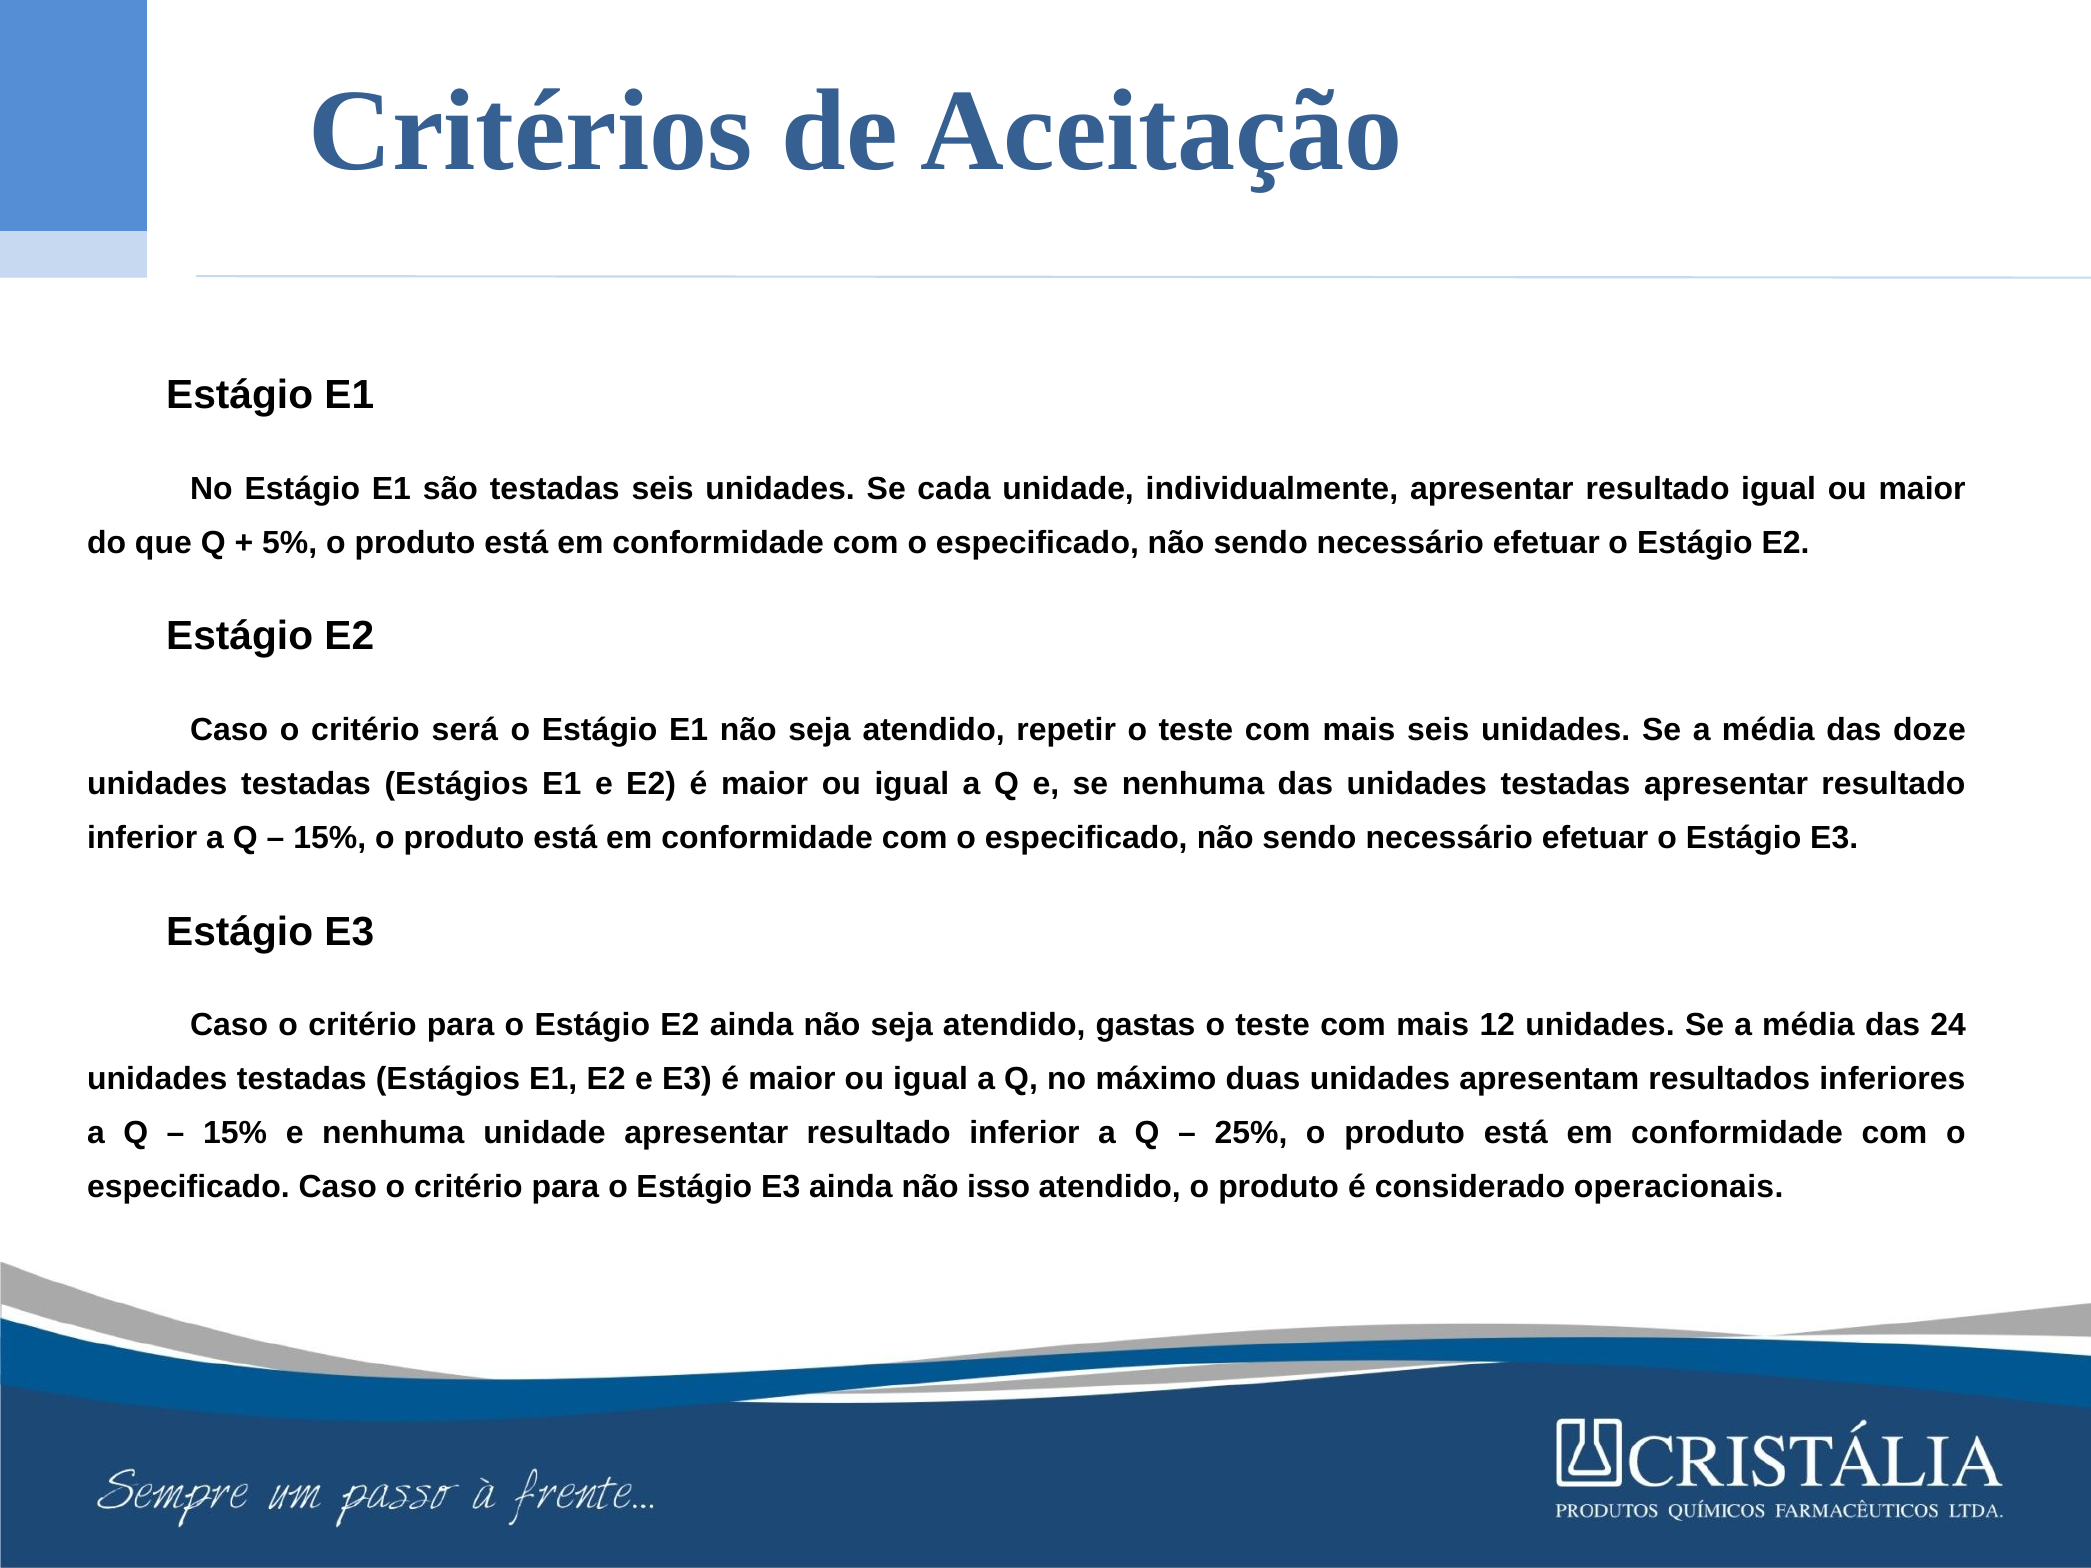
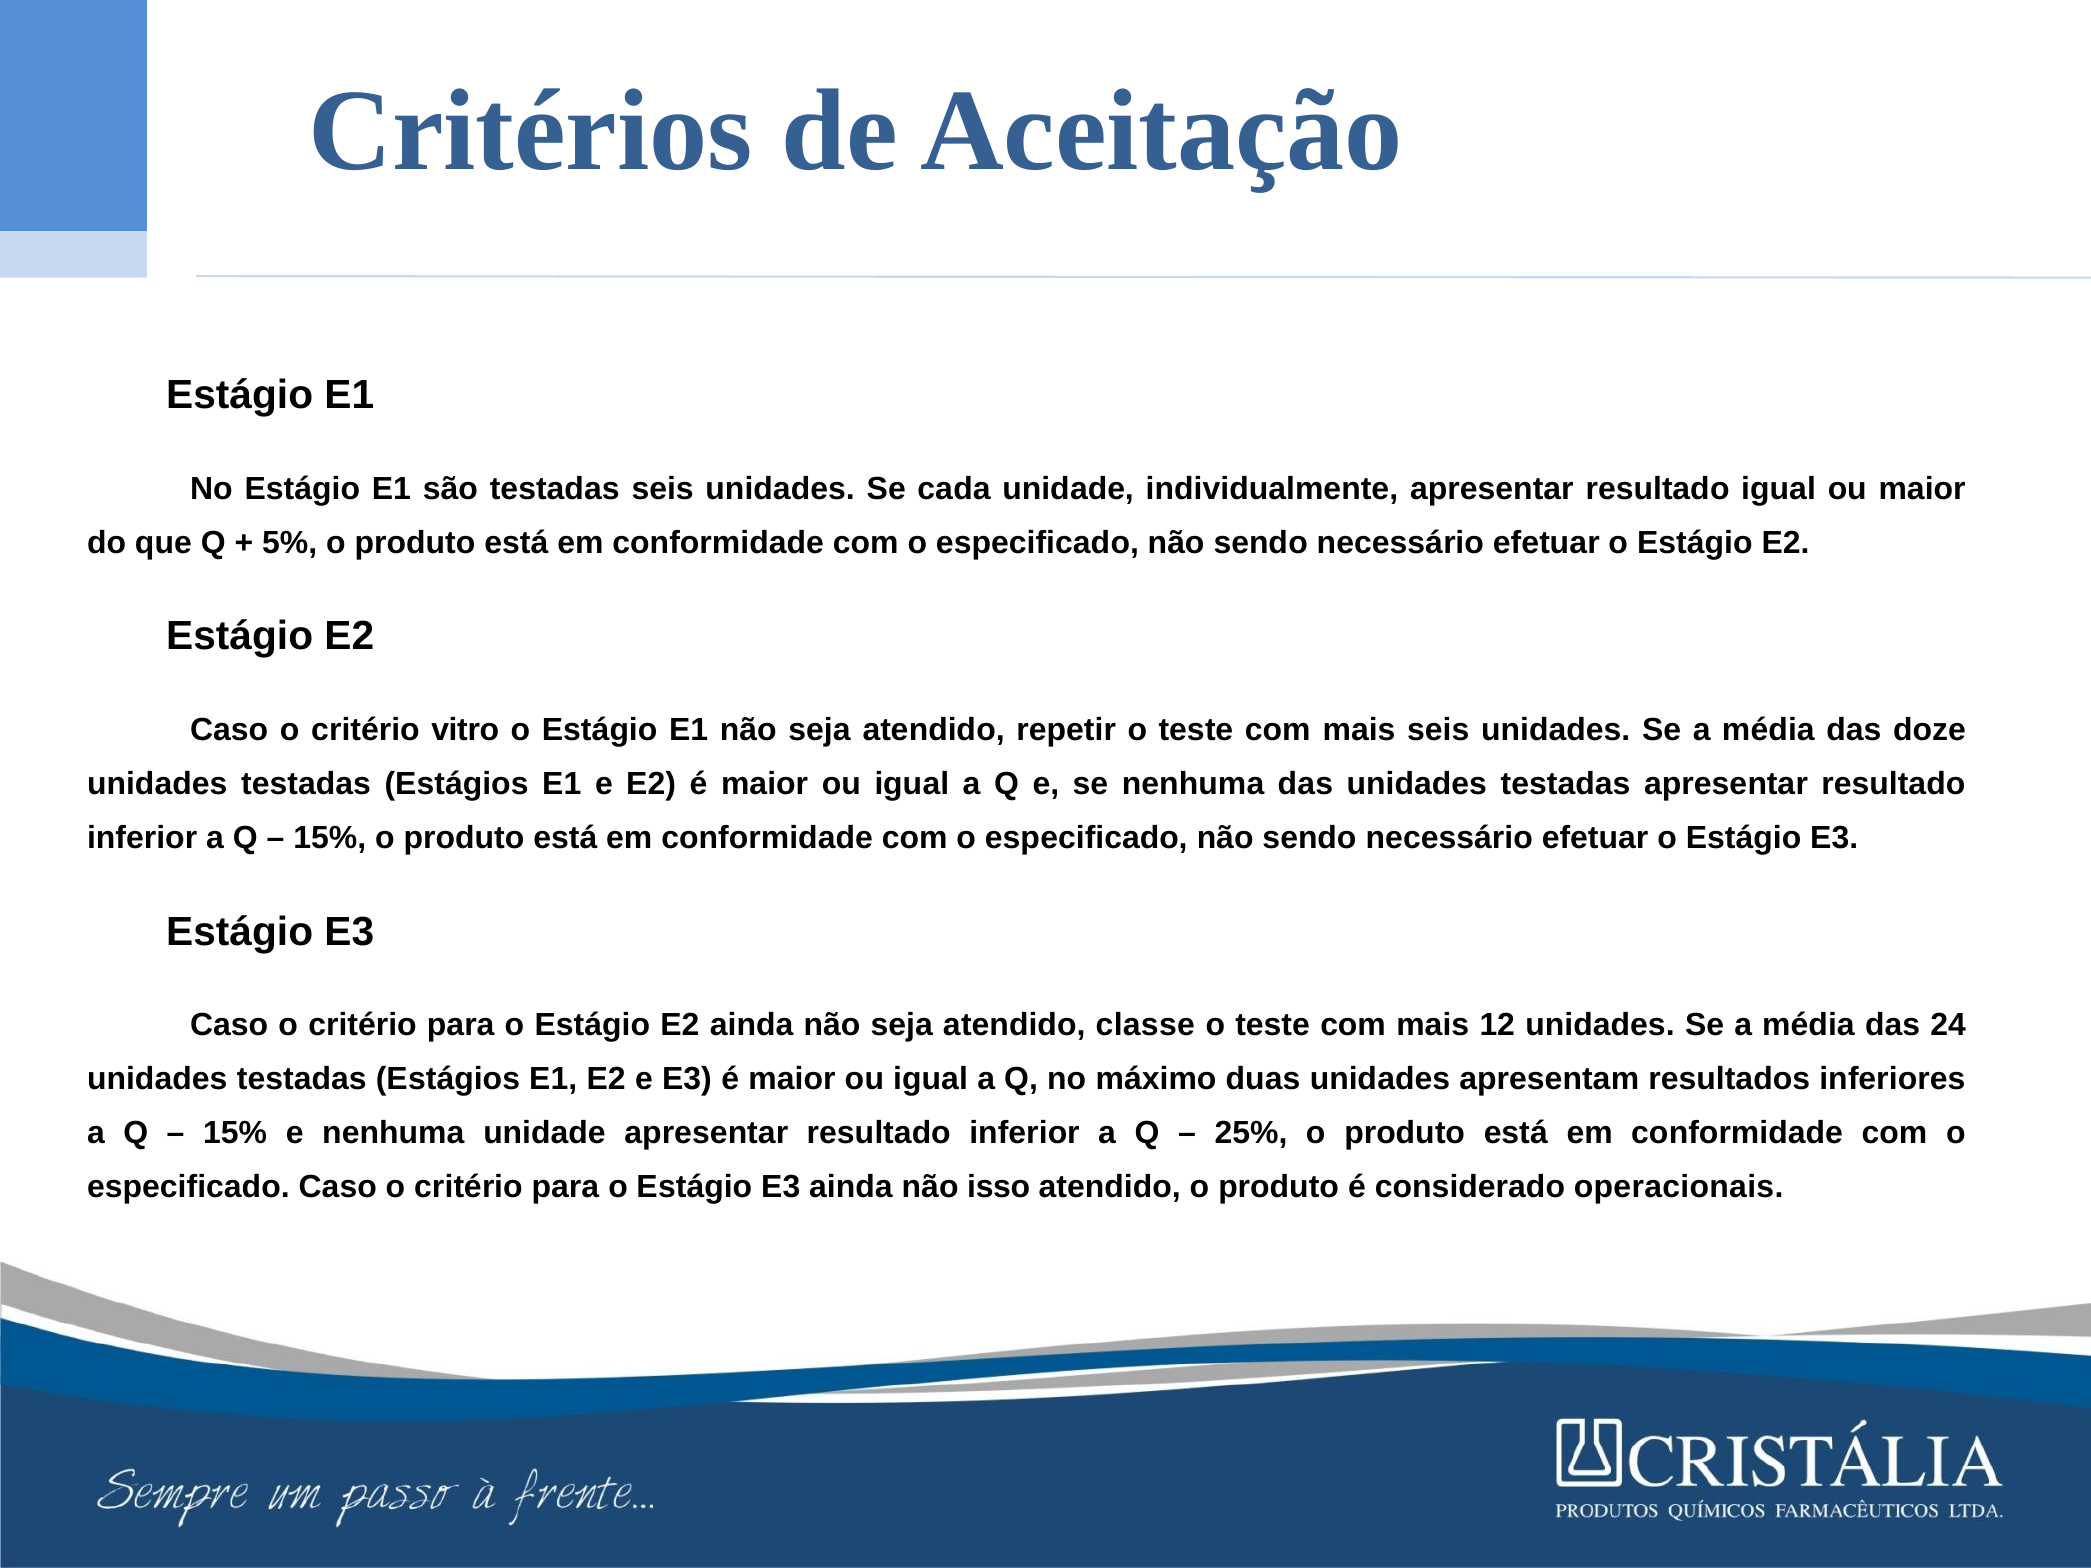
será: será -> vitro
gastas: gastas -> classe
